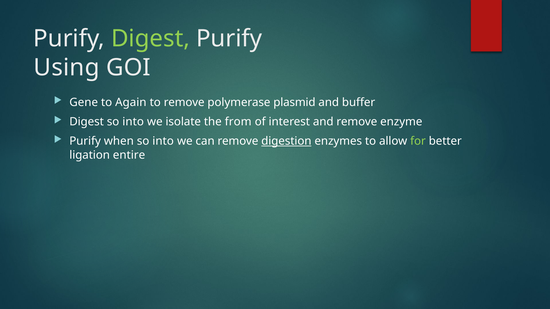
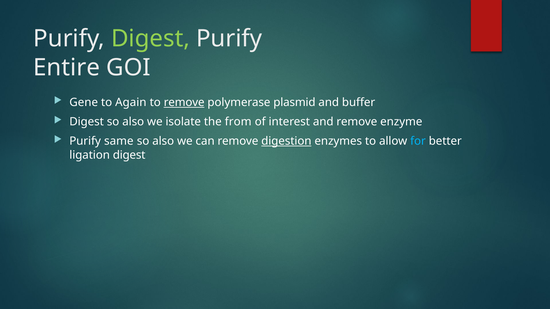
Using: Using -> Entire
remove at (184, 102) underline: none -> present
Digest so into: into -> also
when: when -> same
into at (163, 141): into -> also
for colour: light green -> light blue
ligation entire: entire -> digest
